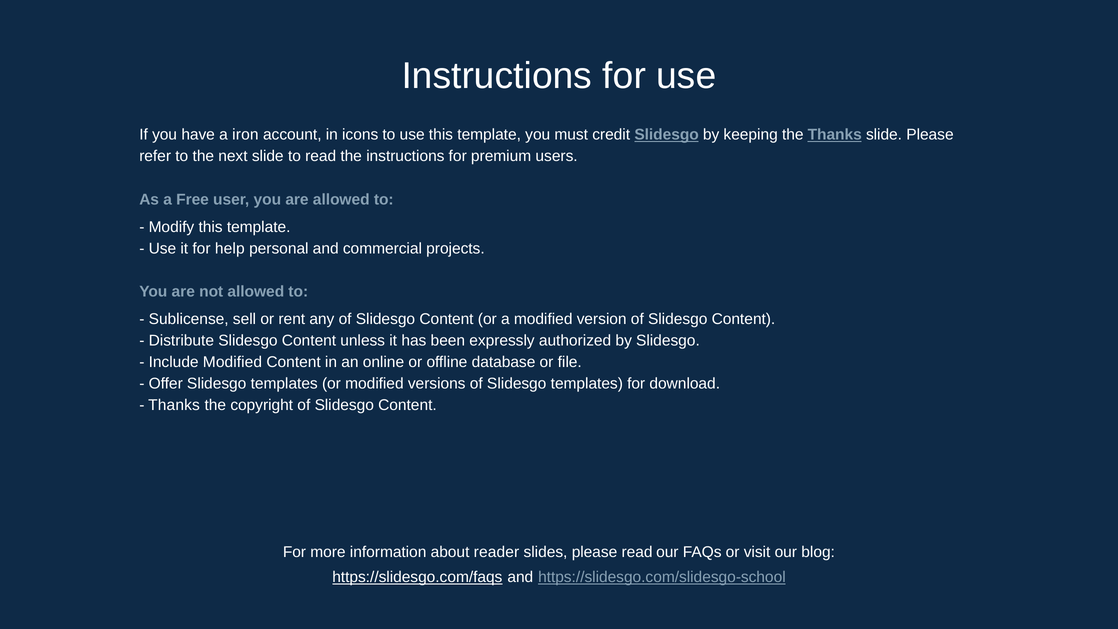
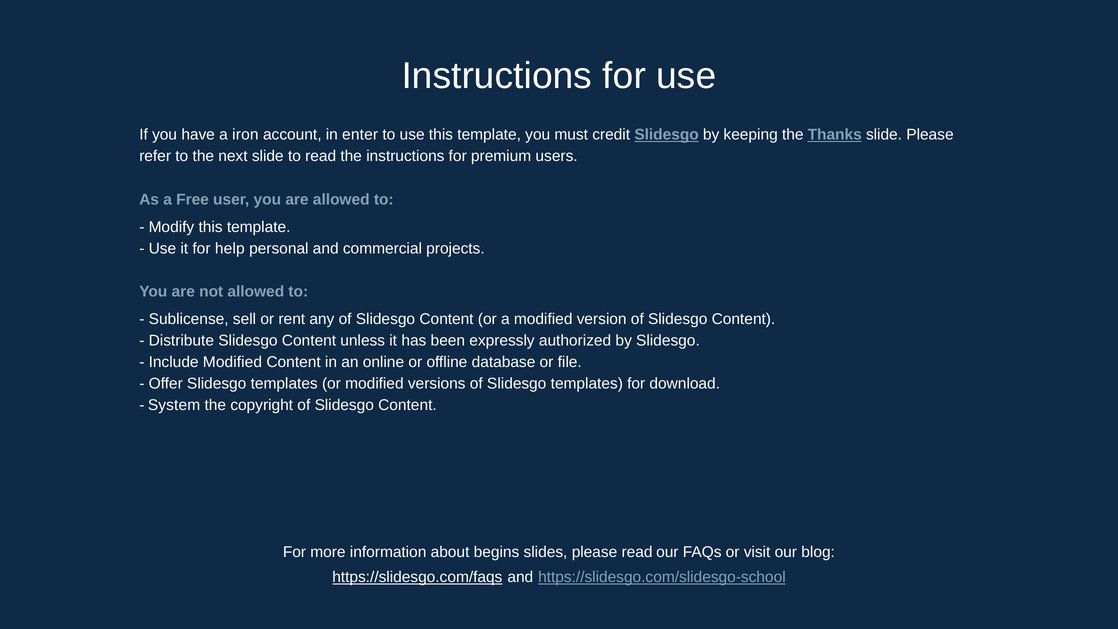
icons: icons -> enter
Thanks at (174, 405): Thanks -> System
reader: reader -> begins
